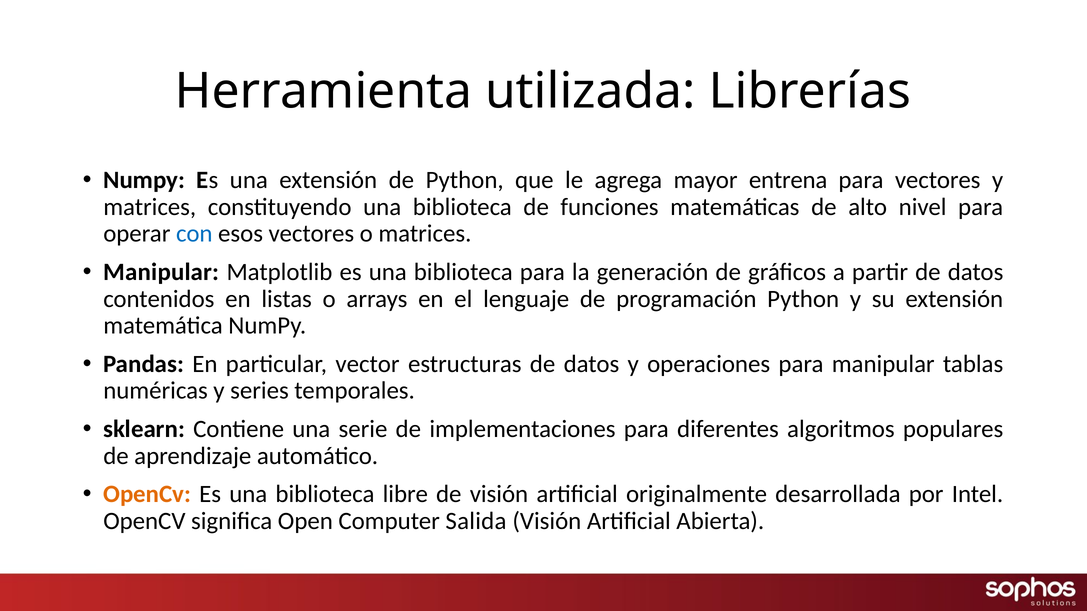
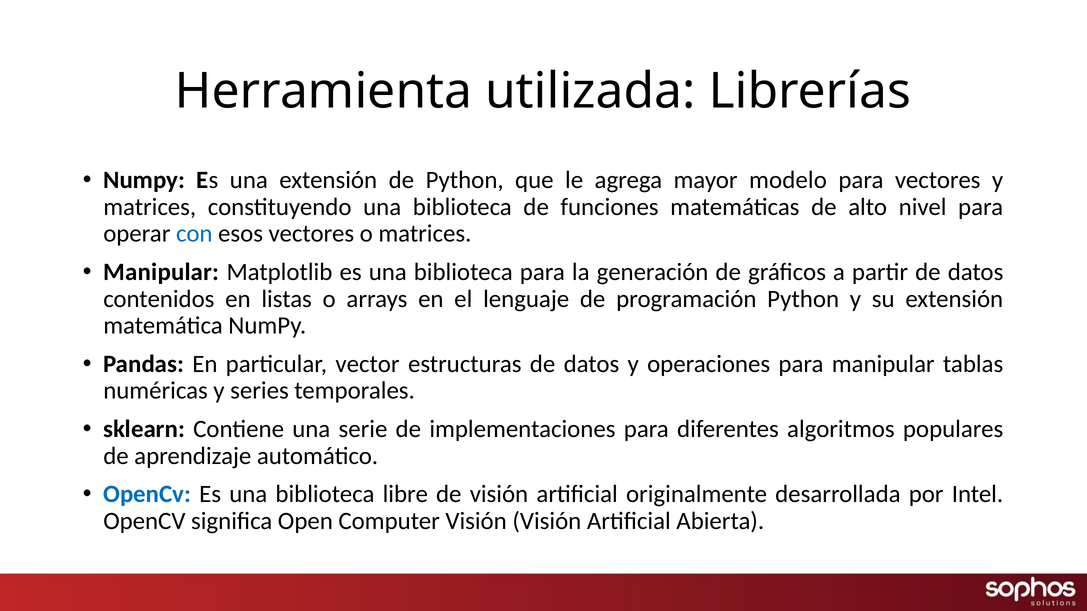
entrena: entrena -> modelo
OpenCv at (147, 494) colour: orange -> blue
Computer Salida: Salida -> Visión
